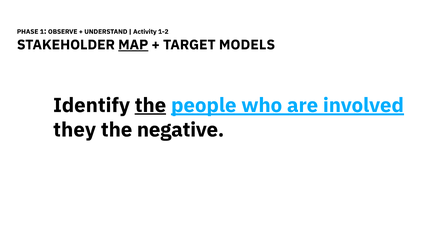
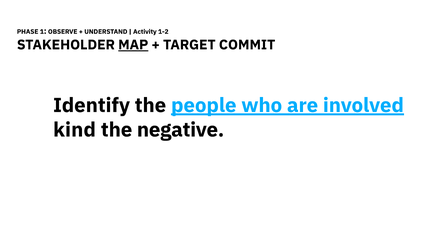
MODELS: MODELS -> COMMIT
the at (150, 105) underline: present -> none
they: they -> kind
